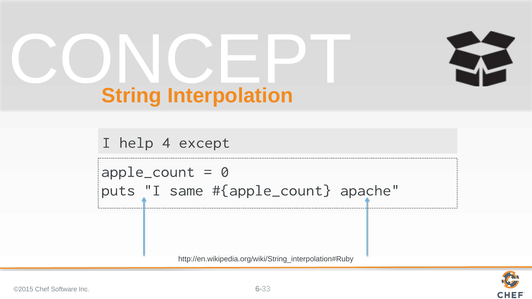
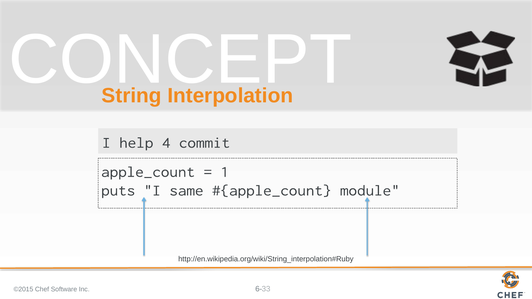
except: except -> commit
0: 0 -> 1
apache: apache -> module
